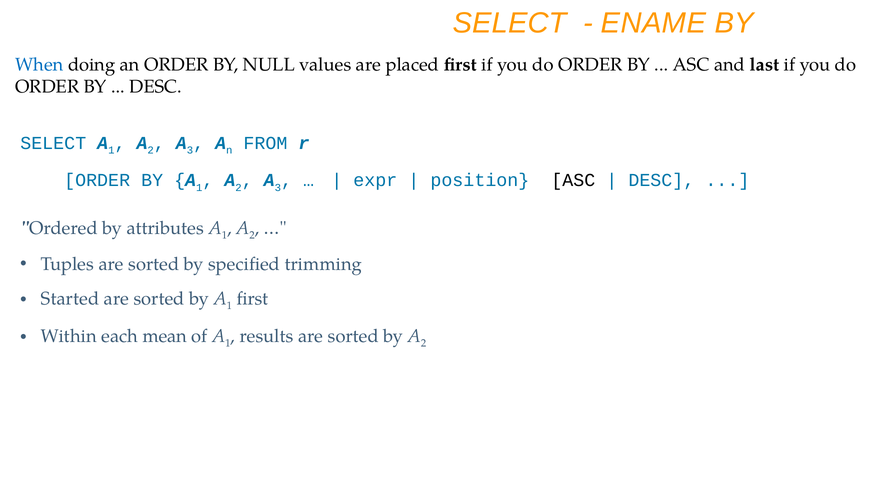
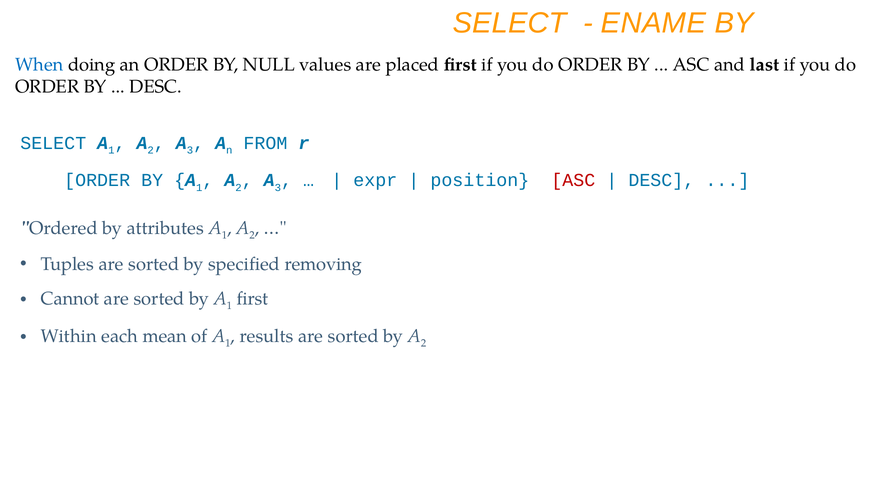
ASC at (573, 180) colour: black -> red
trimming: trimming -> removing
Started: Started -> Cannot
